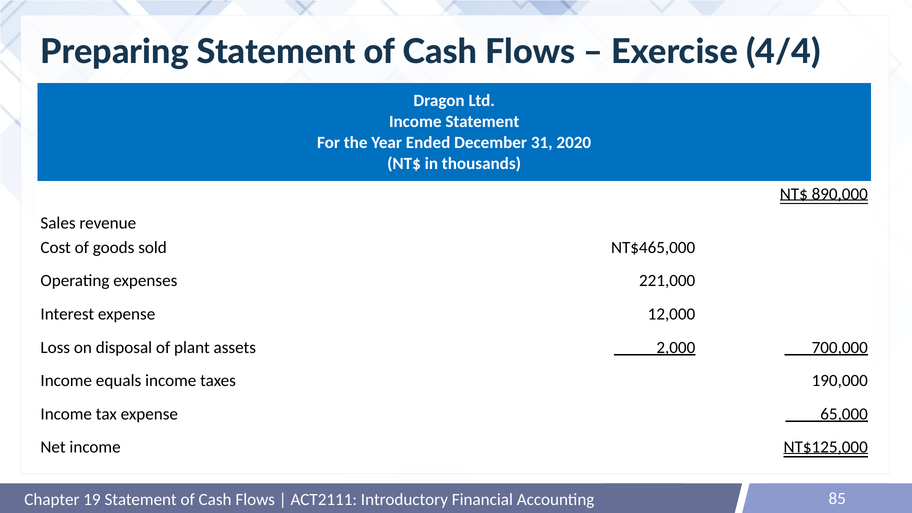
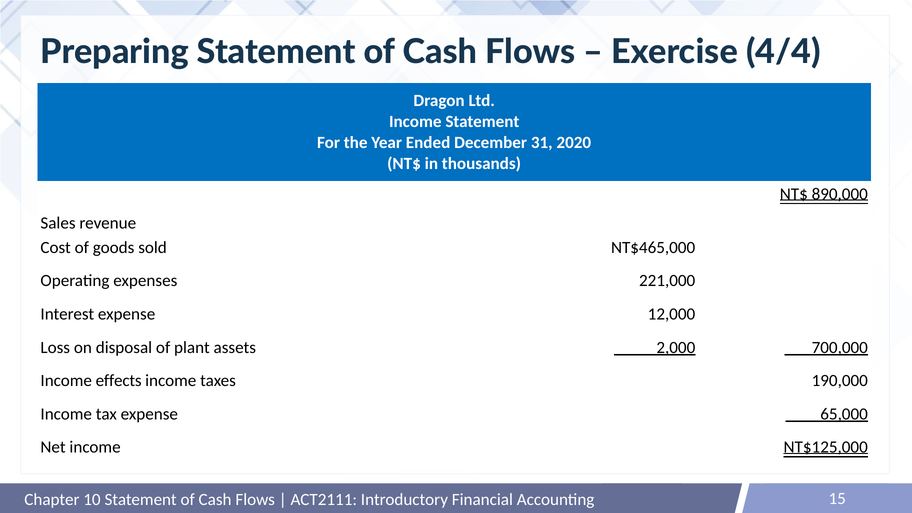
equals: equals -> effects
19: 19 -> 10
85: 85 -> 15
